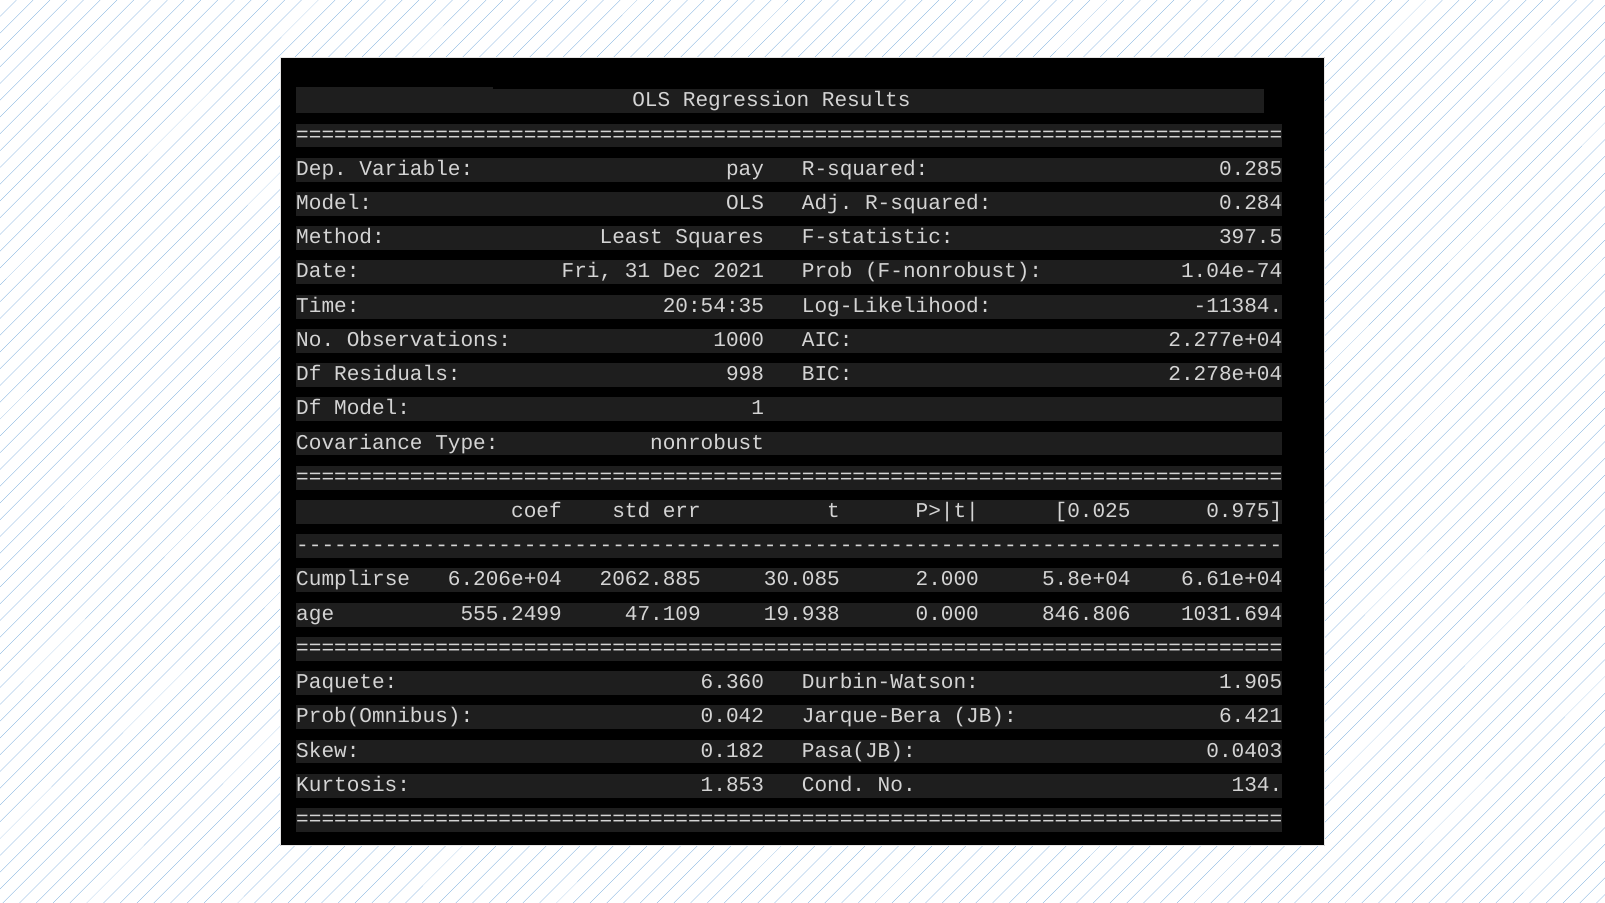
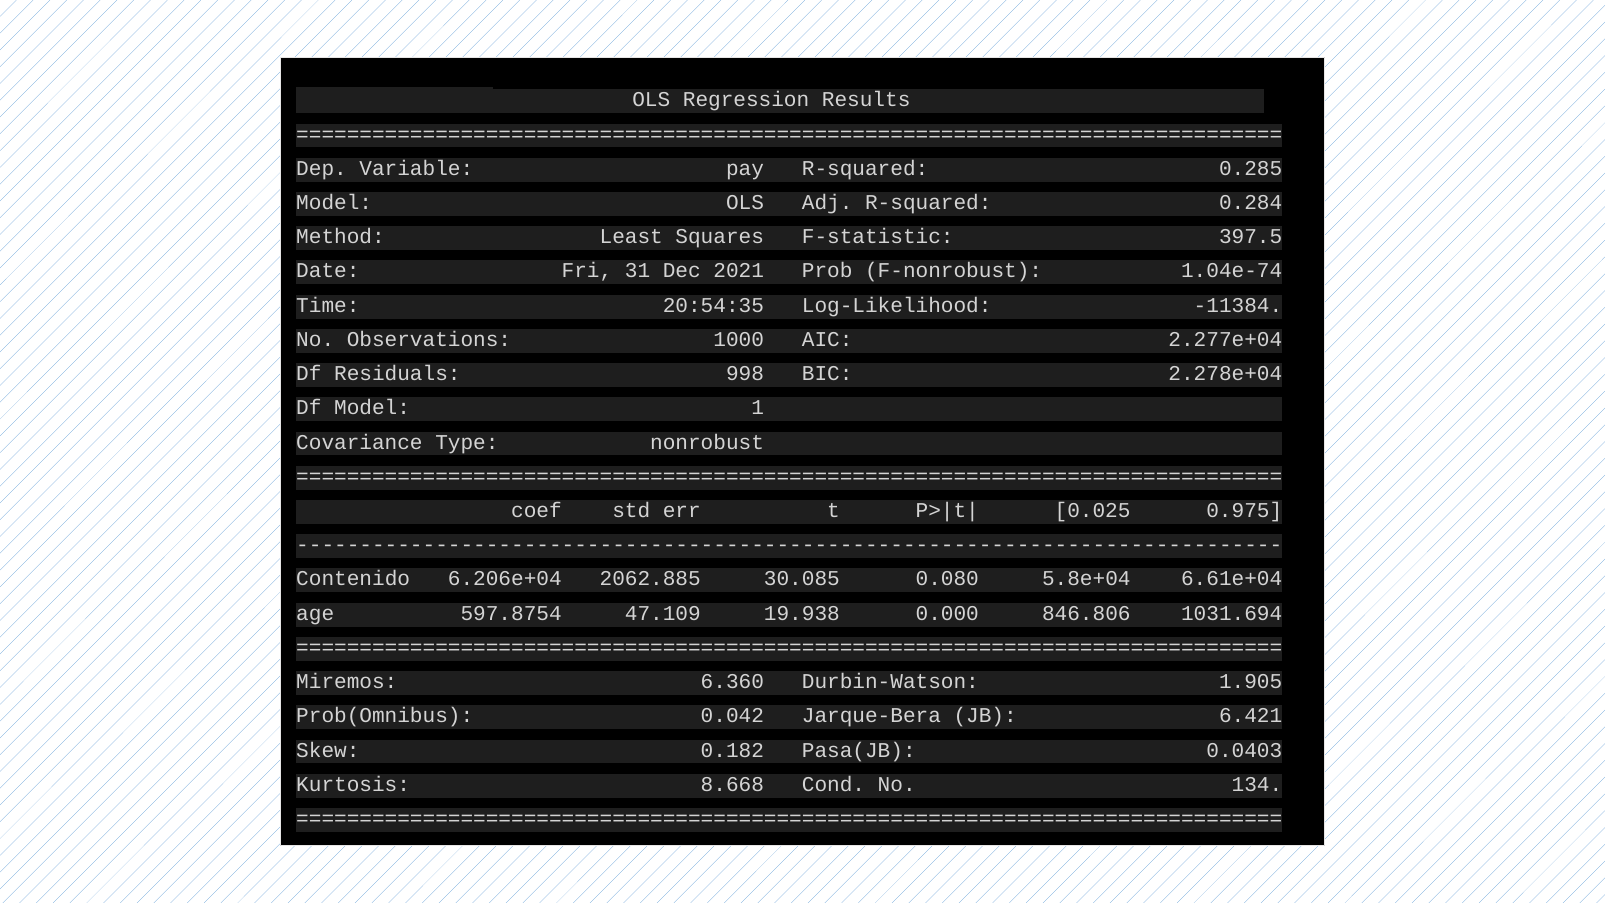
Cumplirse: Cumplirse -> Contenido
2.000: 2.000 -> 0.080
555.2499: 555.2499 -> 597.8754
Paquete: Paquete -> Miremos
1.853: 1.853 -> 8.668
